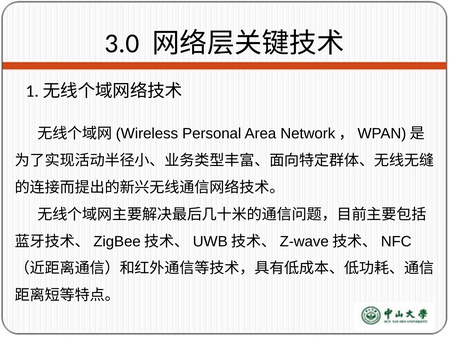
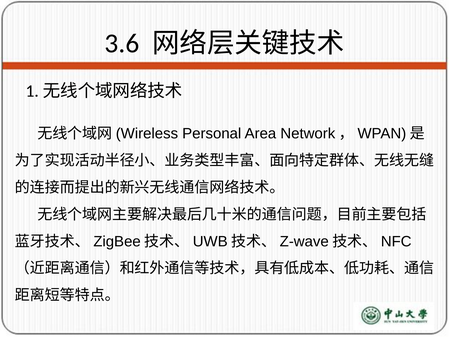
3.0: 3.0 -> 3.6
